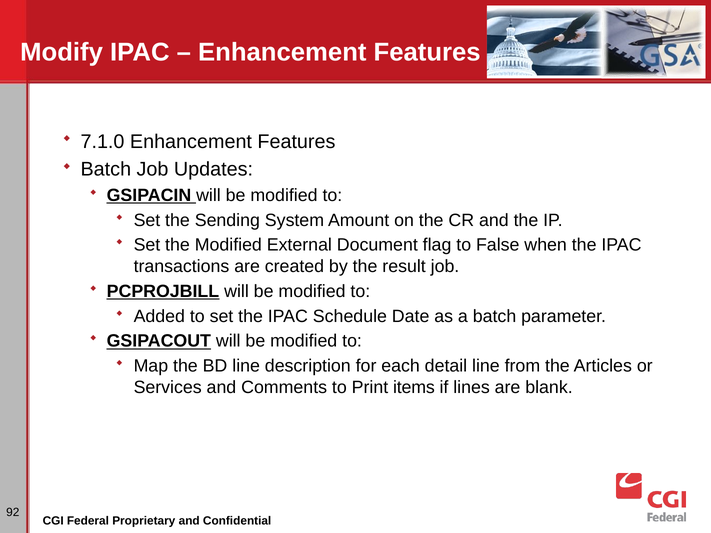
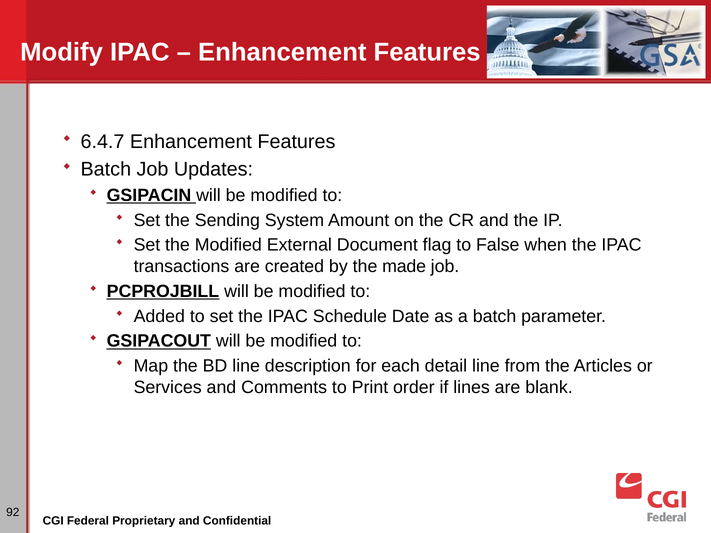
7.1.0: 7.1.0 -> 6.4.7
result: result -> made
items: items -> order
